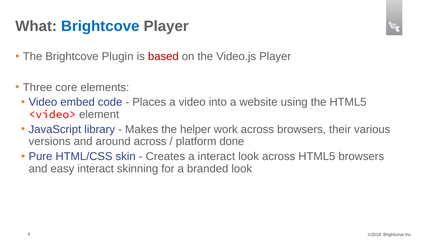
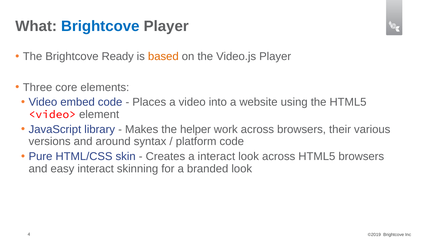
Plugin: Plugin -> Ready
based colour: red -> orange
around across: across -> syntax
platform done: done -> code
